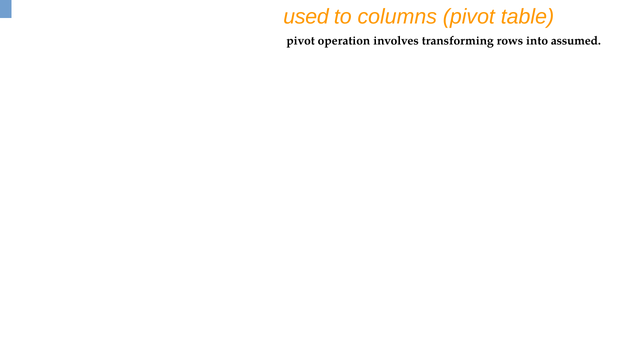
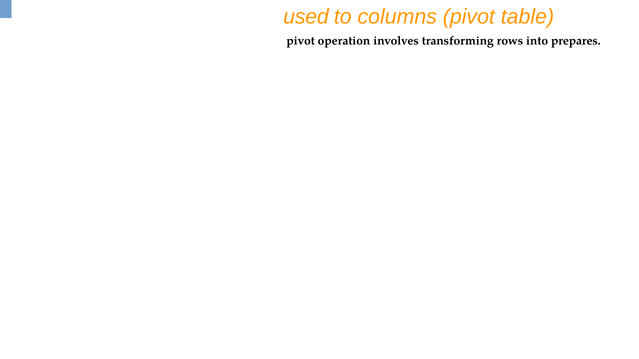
assumed: assumed -> prepares
